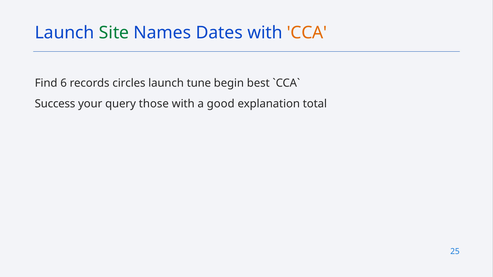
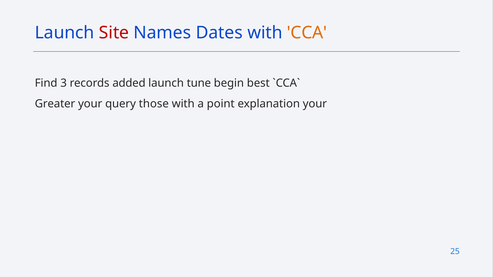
Site colour: green -> red
6: 6 -> 3
circles: circles -> added
Success: Success -> Greater
good: good -> point
explanation total: total -> your
